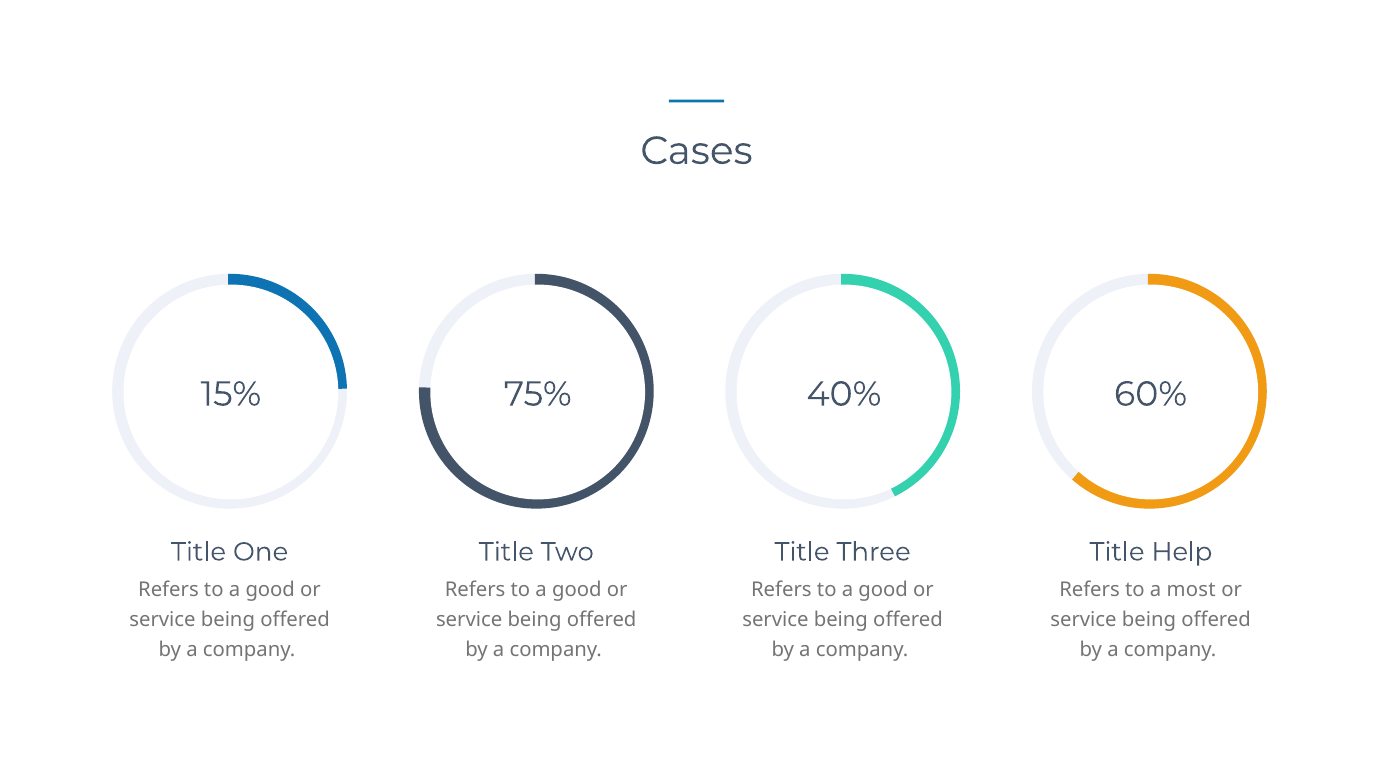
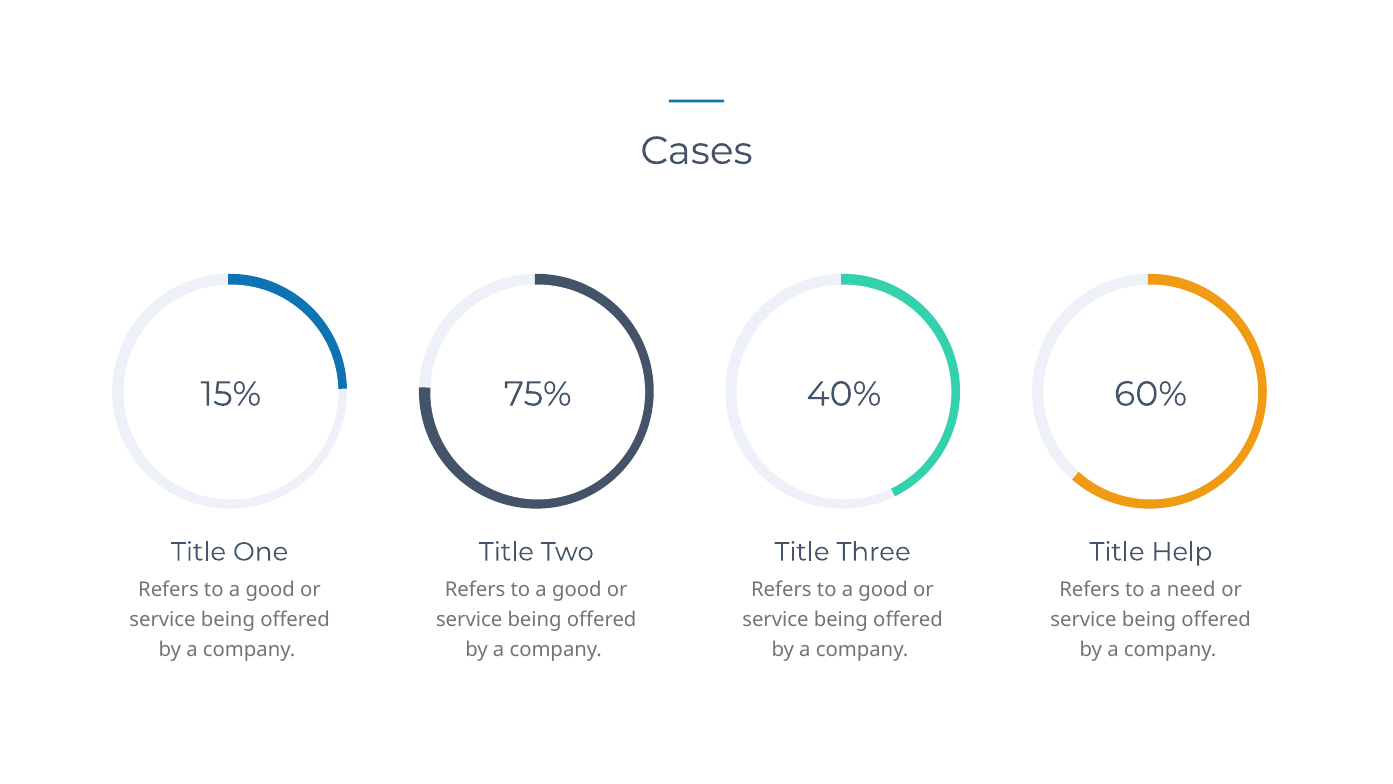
most: most -> need
